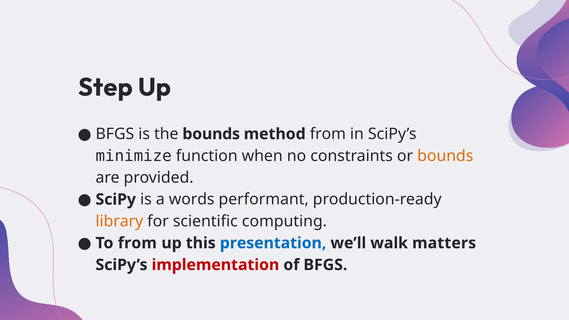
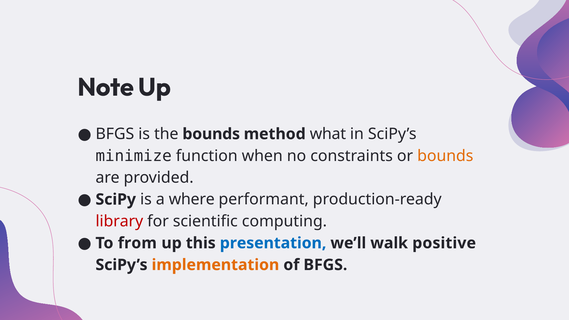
Step: Step -> Note
method from: from -> what
words: words -> where
library colour: orange -> red
matters: matters -> positive
implementation colour: red -> orange
